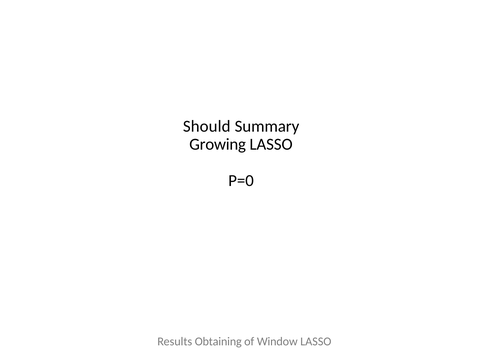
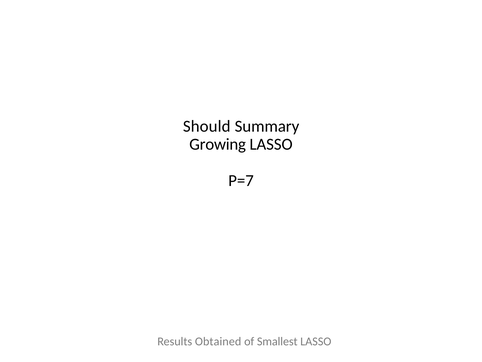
P=0: P=0 -> P=7
Obtaining: Obtaining -> Obtained
Window: Window -> Smallest
